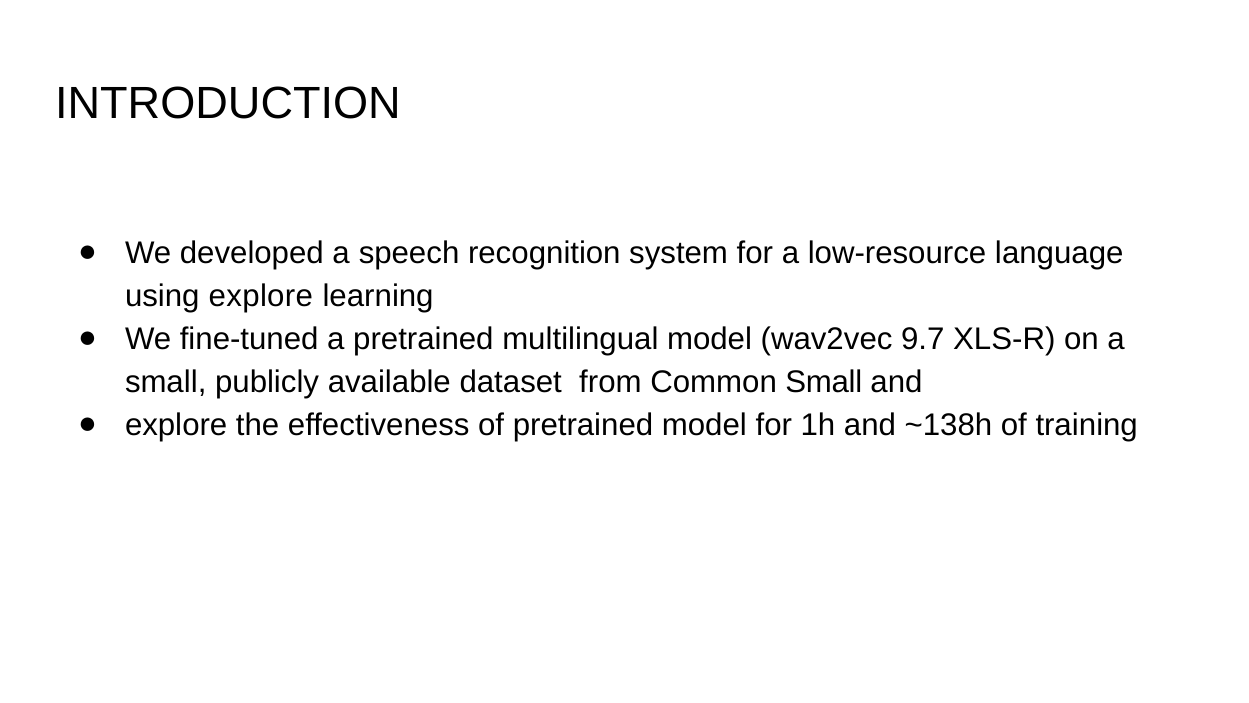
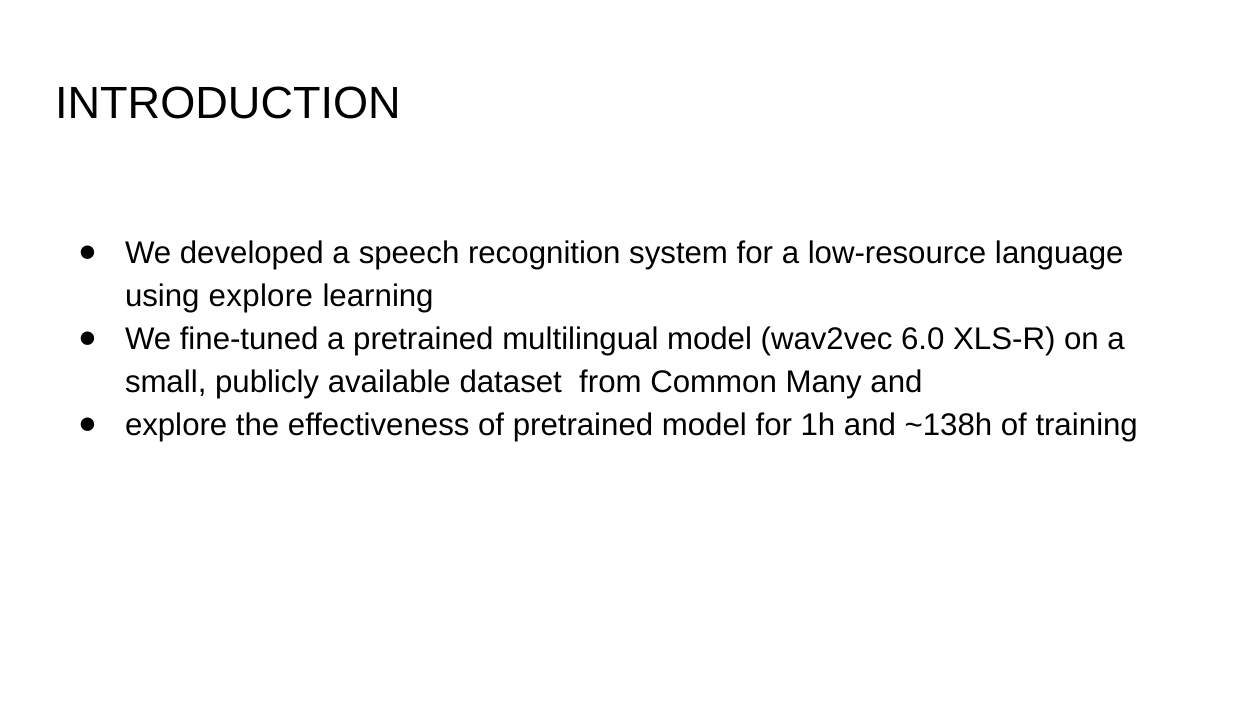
9.7: 9.7 -> 6.0
Common Small: Small -> Many
